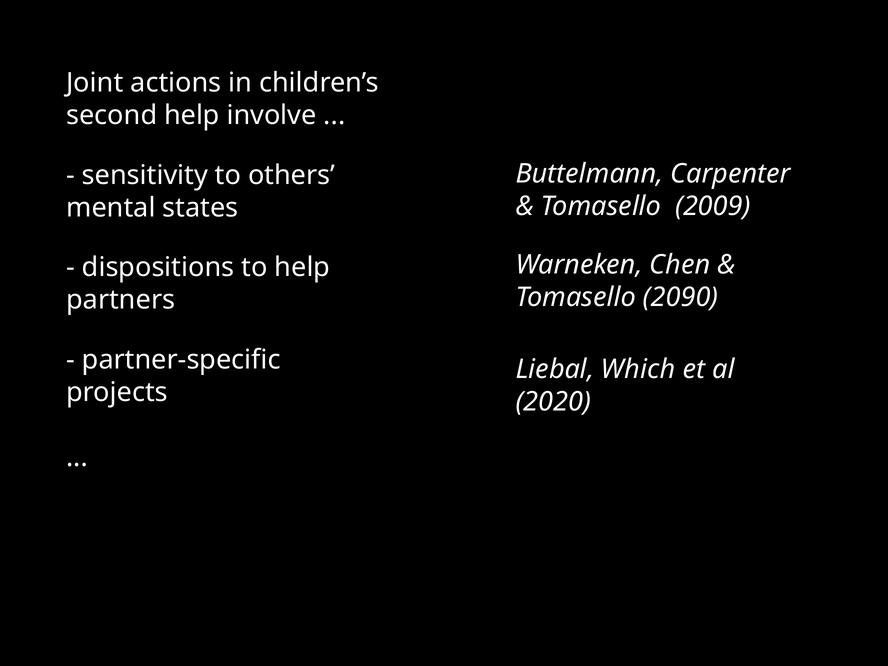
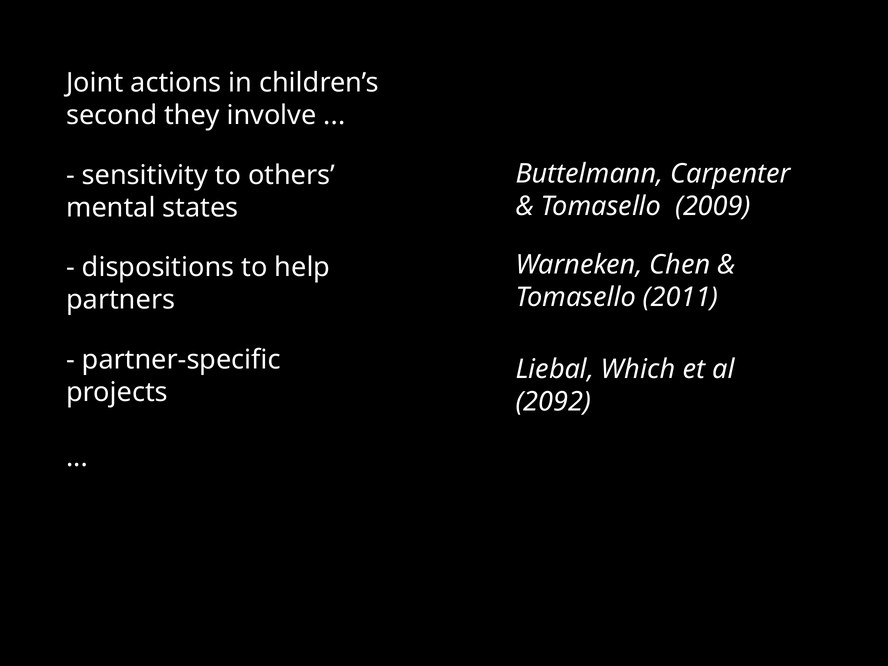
second help: help -> they
2090: 2090 -> 2011
2020: 2020 -> 2092
